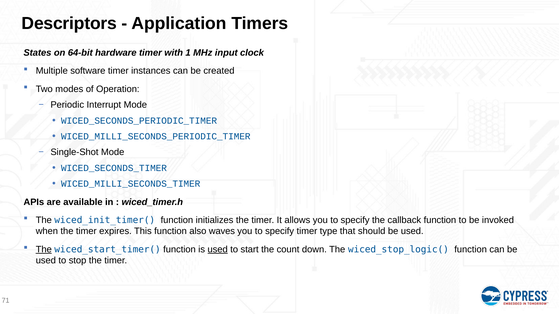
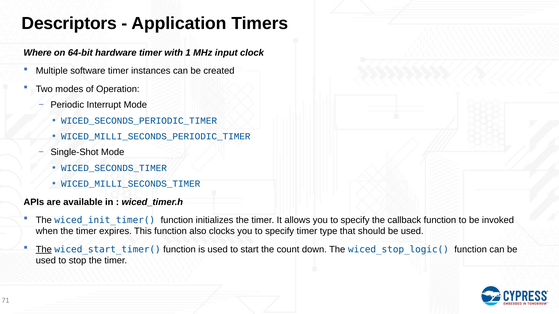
States: States -> Where
waves: waves -> clocks
used at (218, 250) underline: present -> none
